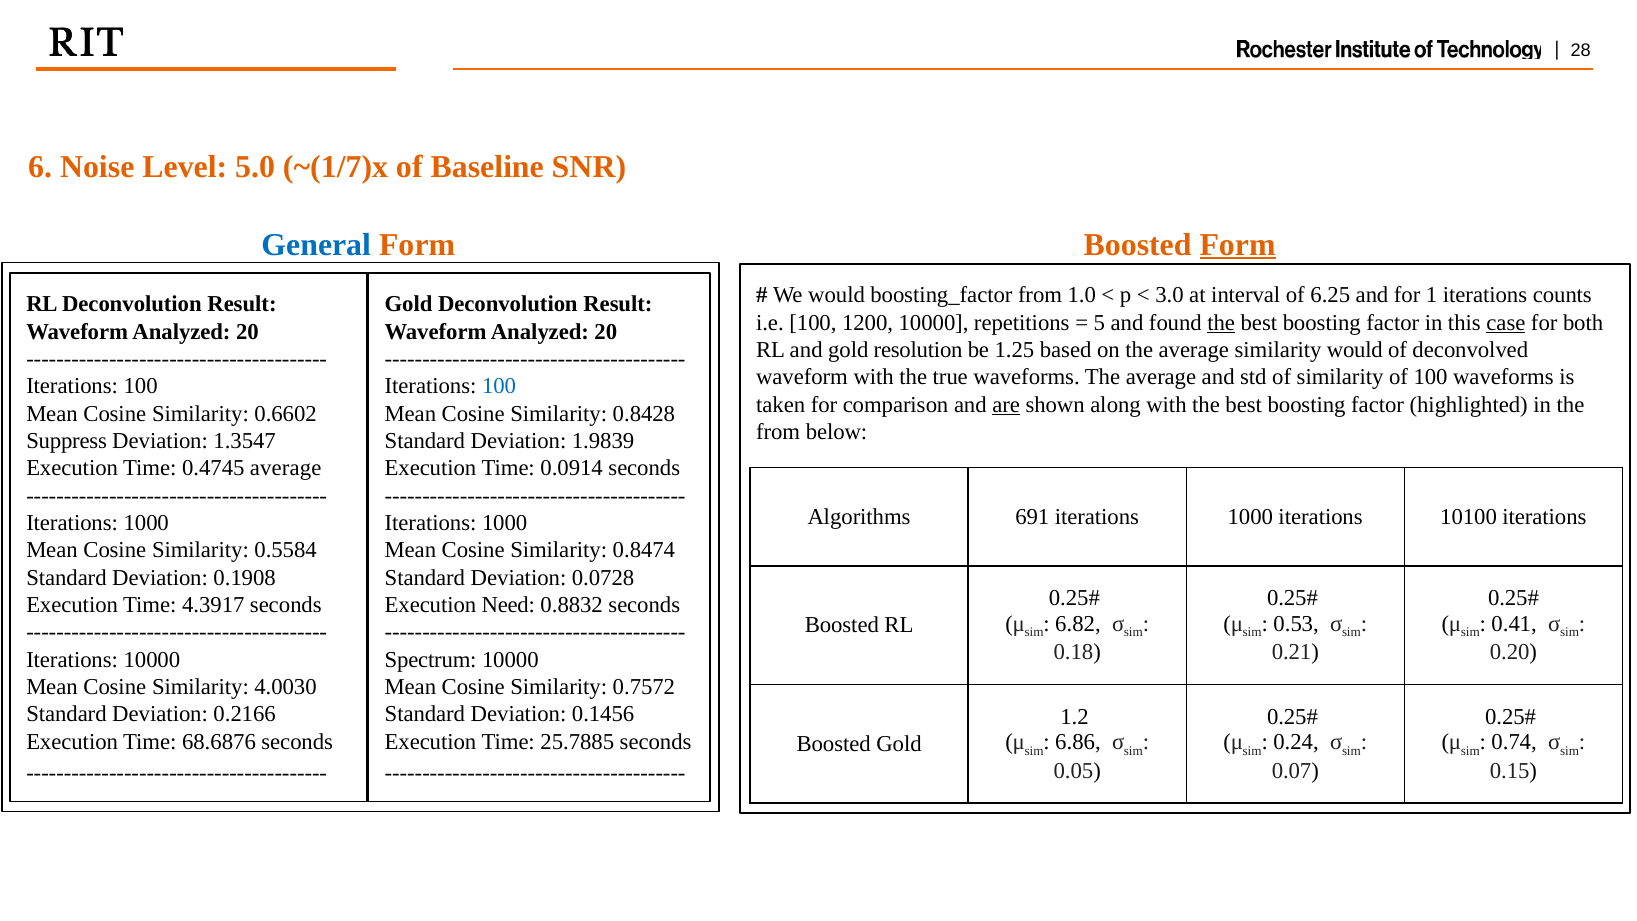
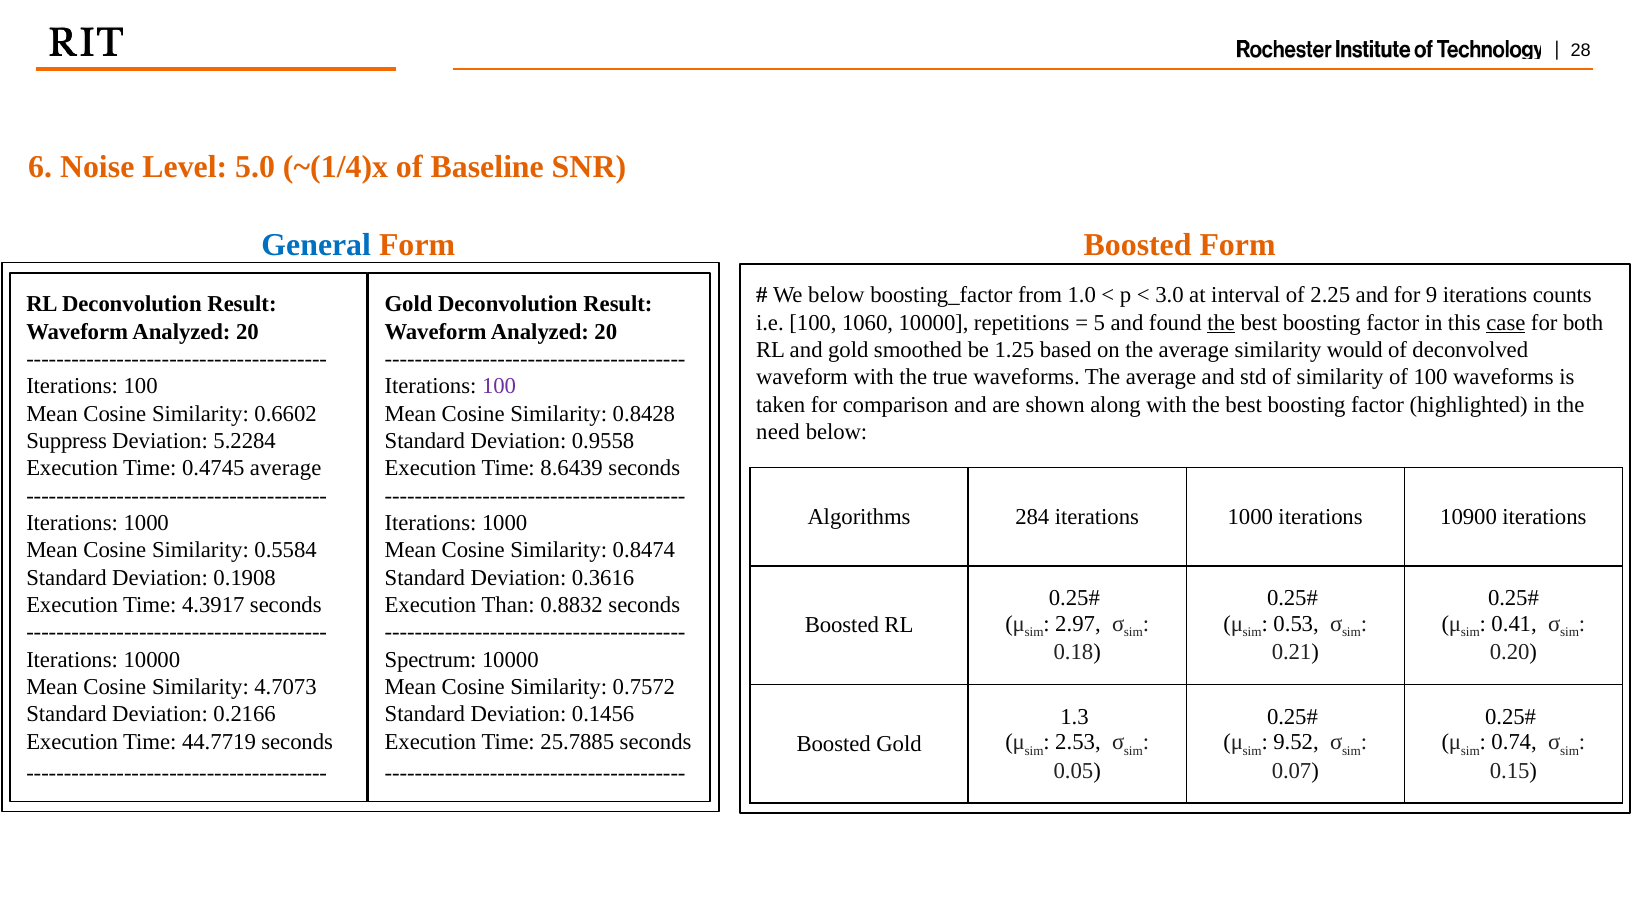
~(1/7)x: ~(1/7)x -> ~(1/4)x
Form at (1238, 245) underline: present -> none
We would: would -> below
6.25: 6.25 -> 2.25
1: 1 -> 9
1200: 1200 -> 1060
resolution: resolution -> smoothed
100 at (499, 386) colour: blue -> purple
are underline: present -> none
from at (778, 432): from -> need
1.3547: 1.3547 -> 5.2284
1.9839: 1.9839 -> 0.9558
0.0914: 0.0914 -> 8.6439
691: 691 -> 284
10100: 10100 -> 10900
0.0728: 0.0728 -> 0.3616
Need: Need -> Than
6.82: 6.82 -> 2.97
4.0030: 4.0030 -> 4.7073
1.2: 1.2 -> 1.3
68.6876: 68.6876 -> 44.7719
6.86: 6.86 -> 2.53
0.24: 0.24 -> 9.52
